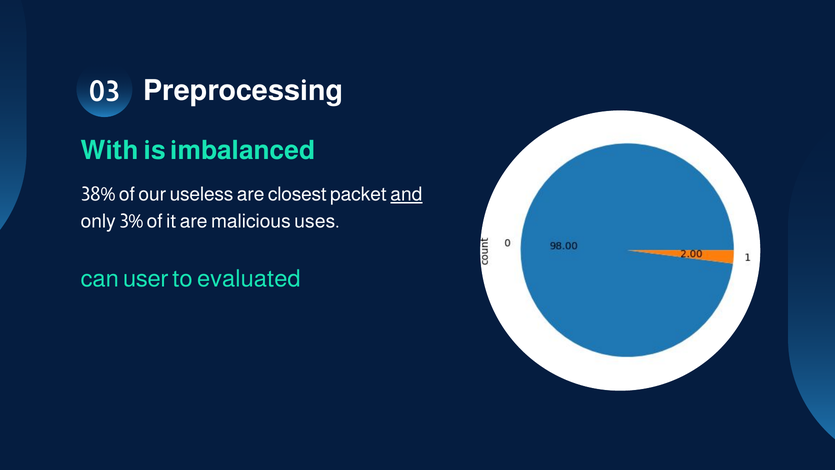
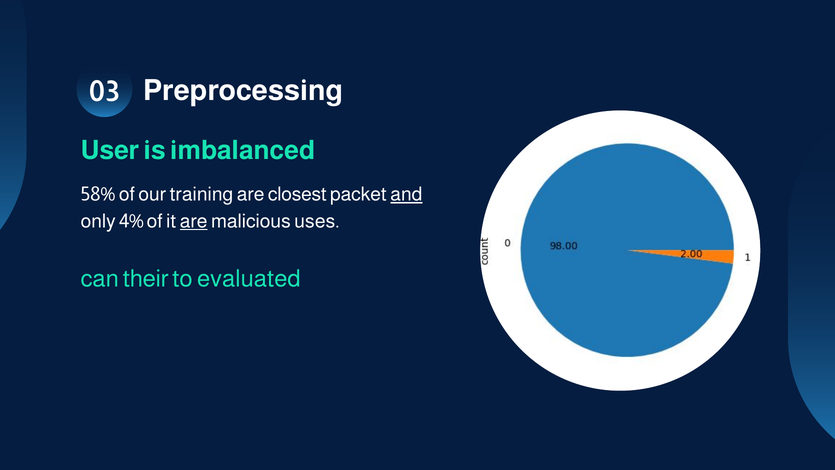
With: With -> User
38%: 38% -> 58%
useless: useless -> training
3%: 3% -> 4%
are at (194, 221) underline: none -> present
user: user -> their
